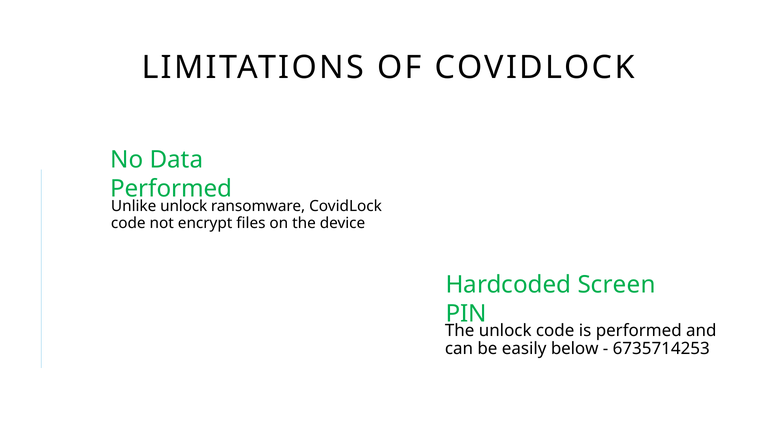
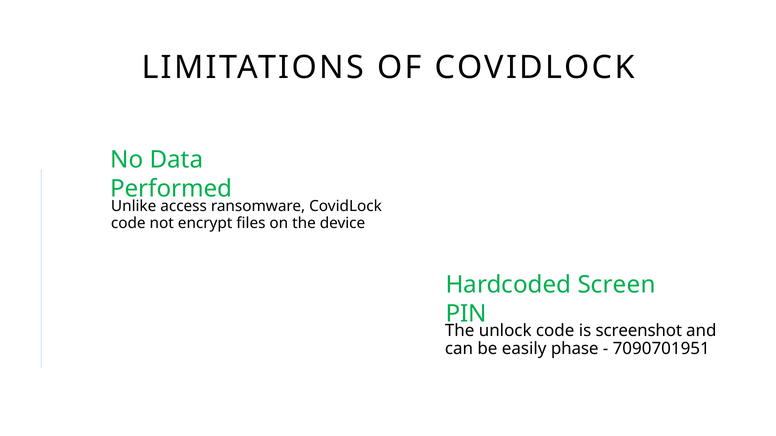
Unlike unlock: unlock -> access
is performed: performed -> screenshot
below: below -> phase
6735714253: 6735714253 -> 7090701951
